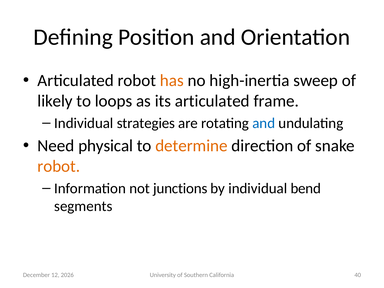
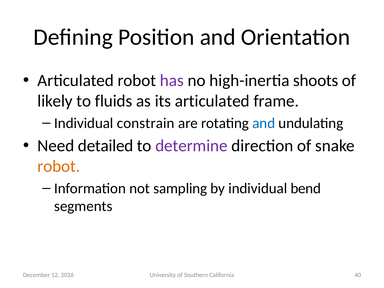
has colour: orange -> purple
sweep: sweep -> shoots
loops: loops -> fluids
strategies: strategies -> constrain
physical: physical -> detailed
determine colour: orange -> purple
junctions: junctions -> sampling
